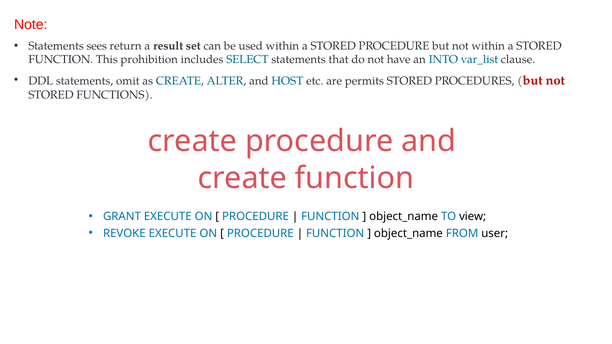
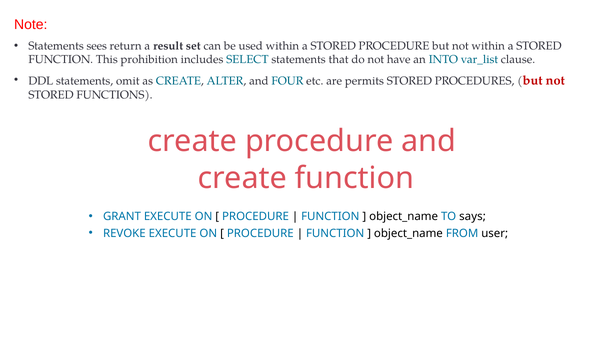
HOST: HOST -> FOUR
view: view -> says
